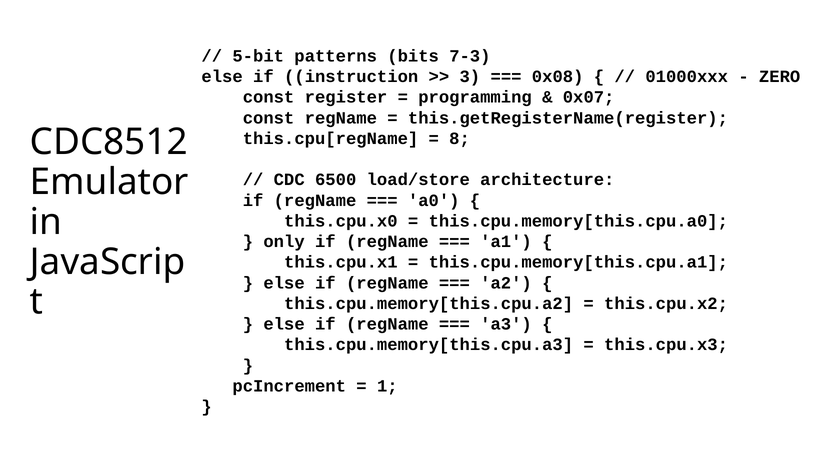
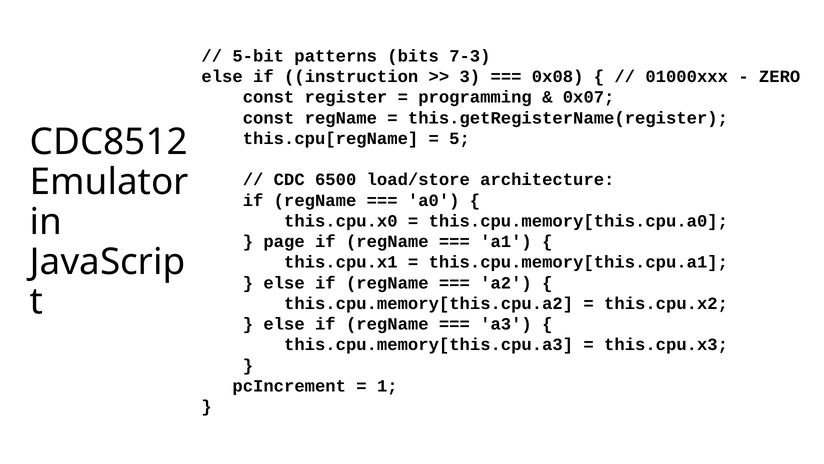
8: 8 -> 5
only: only -> page
